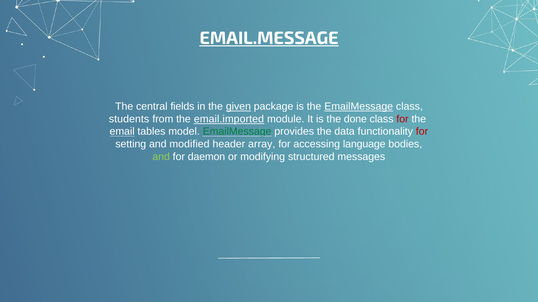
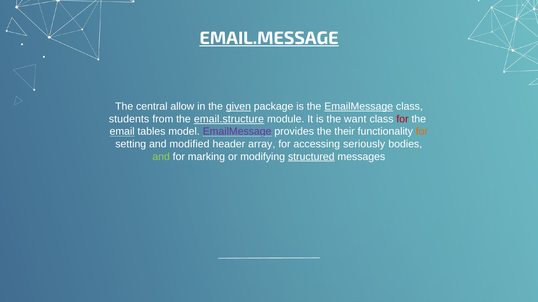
fields: fields -> allow
email.imported: email.imported -> email.structure
done: done -> want
EmailMessage at (237, 132) colour: green -> purple
data: data -> their
for at (422, 132) colour: red -> orange
language: language -> seriously
daemon: daemon -> marking
structured underline: none -> present
